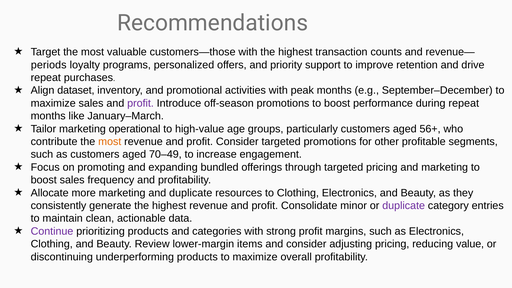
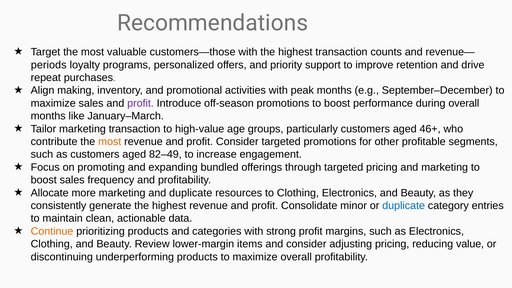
dataset: dataset -> making
during repeat: repeat -> overall
marketing operational: operational -> transaction
56+: 56+ -> 46+
70–49: 70–49 -> 82–49
duplicate at (404, 206) colour: purple -> blue
Continue colour: purple -> orange
